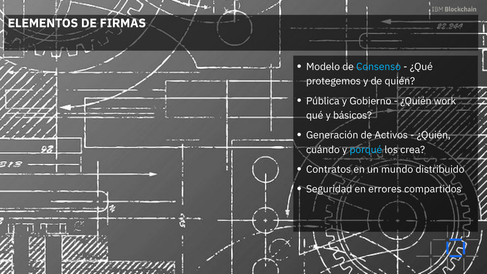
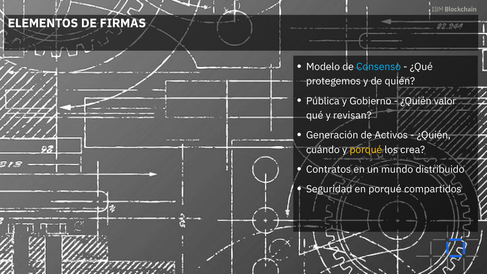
work: work -> valor
básicos: básicos -> revisan
porqué at (366, 150) colour: light blue -> yellow
en errores: errores -> porqué
